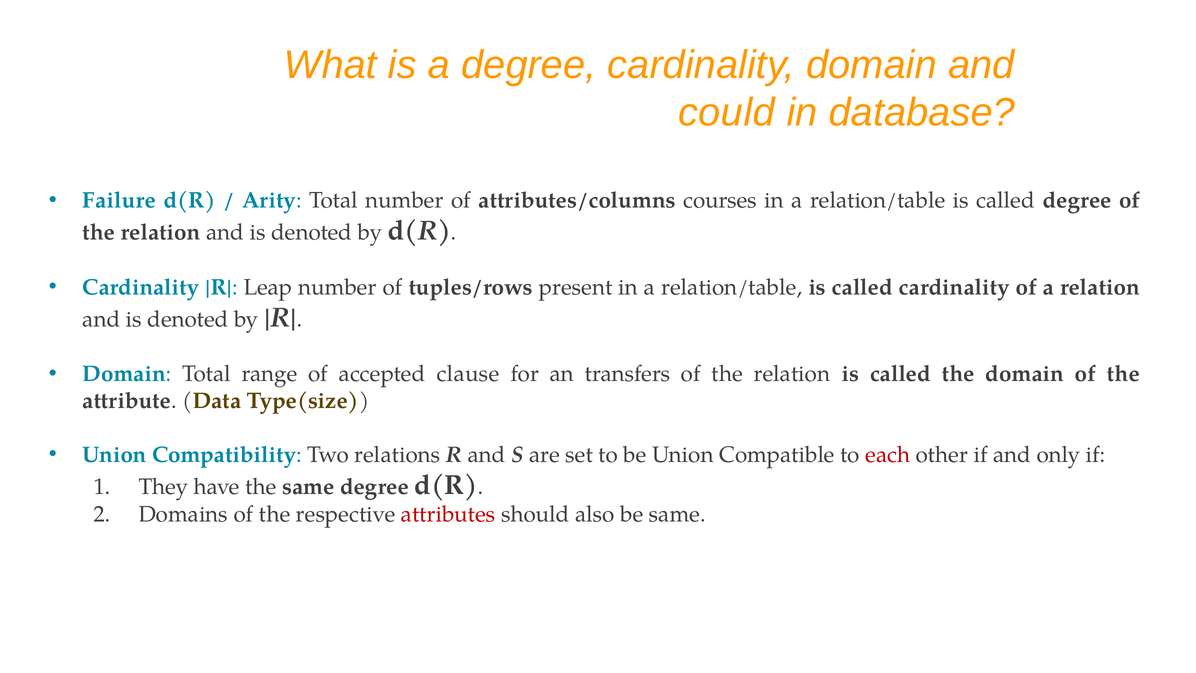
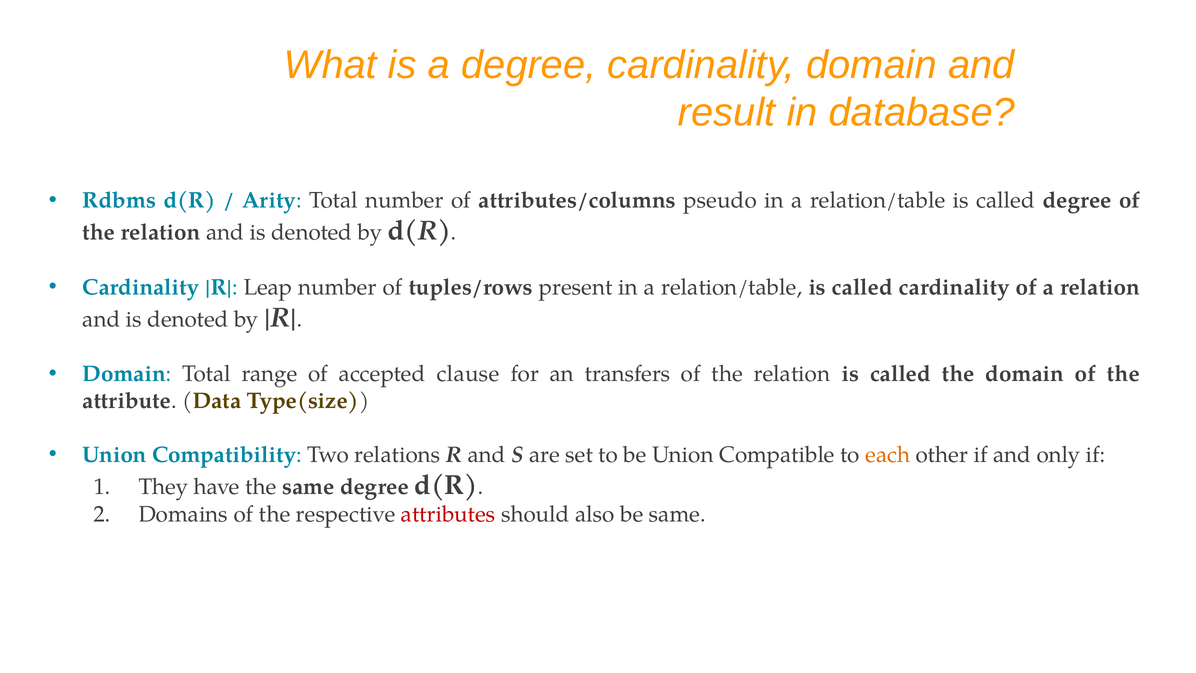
could: could -> result
Failure: Failure -> Rdbms
courses: courses -> pseudo
each colour: red -> orange
